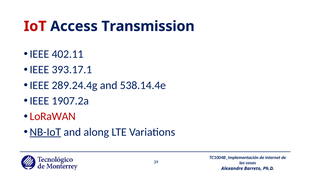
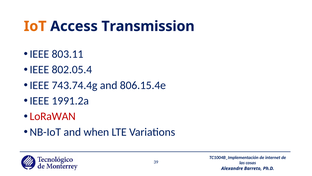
IoT colour: red -> orange
402.11: 402.11 -> 803.11
393.17.1: 393.17.1 -> 802.05.4
289.24.4g: 289.24.4g -> 743.74.4g
538.14.4e: 538.14.4e -> 806.15.4e
1907.2a: 1907.2a -> 1991.2a
NB-IoT underline: present -> none
along: along -> when
